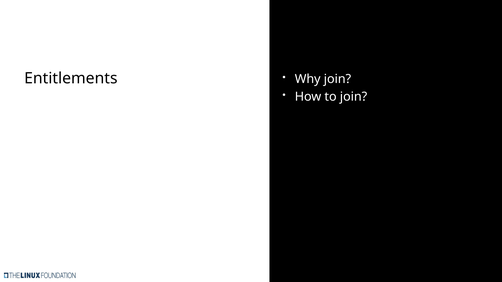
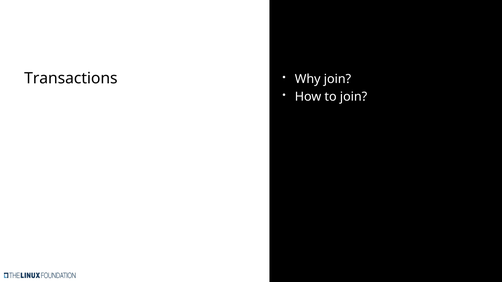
Entitlements: Entitlements -> Transactions
